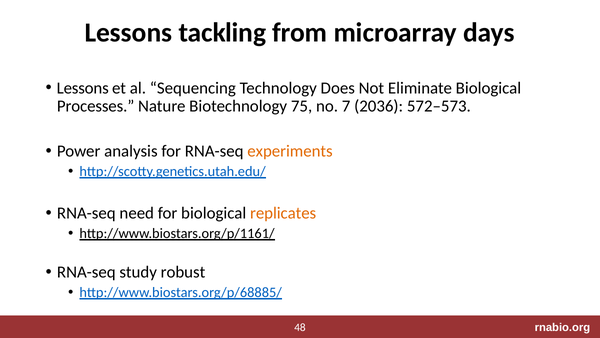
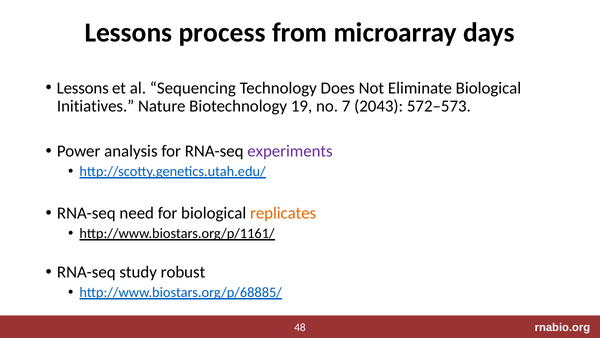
tackling: tackling -> process
Processes: Processes -> Initiatives
75: 75 -> 19
2036: 2036 -> 2043
experiments colour: orange -> purple
